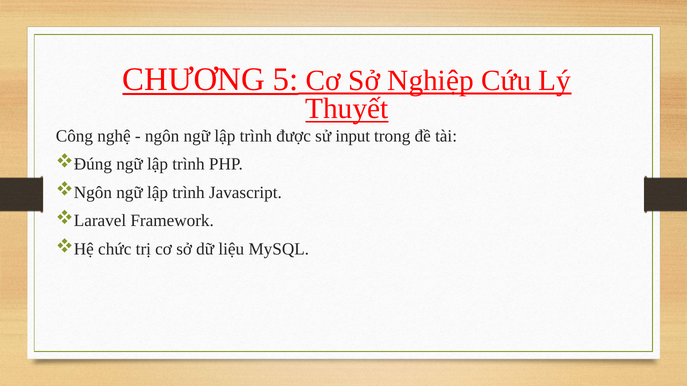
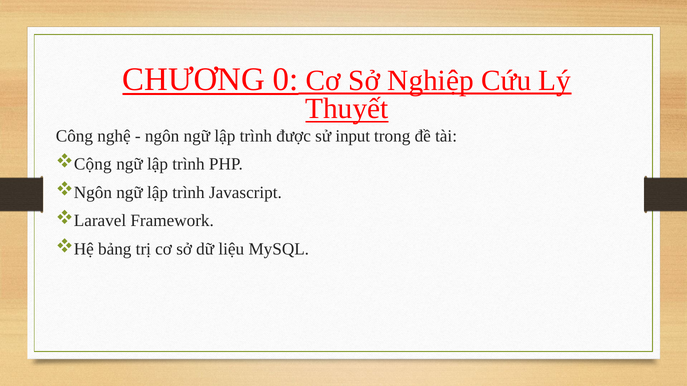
5: 5 -> 0
Đúng: Đúng -> Cộng
chức: chức -> bảng
